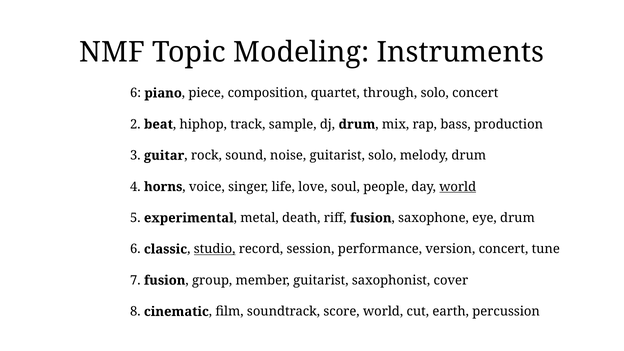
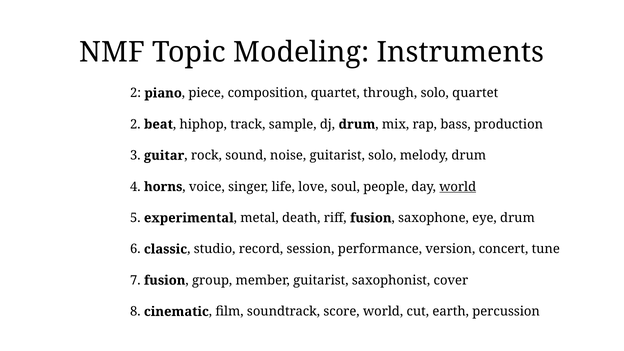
6 at (136, 93): 6 -> 2
solo concert: concert -> quartet
studio underline: present -> none
